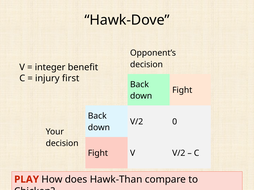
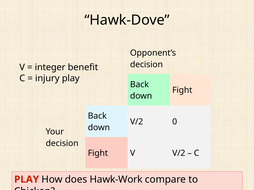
injury first: first -> play
Hawk-Than: Hawk-Than -> Hawk-Work
